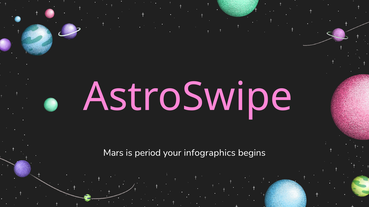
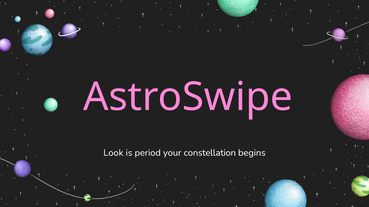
Mars: Mars -> Look
infographics: infographics -> constellation
